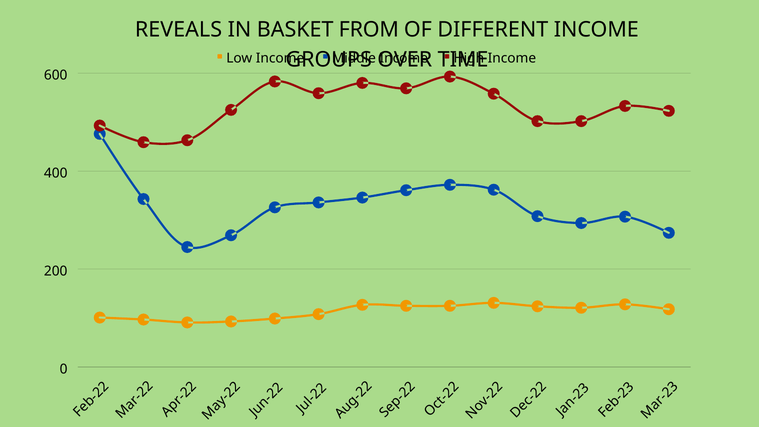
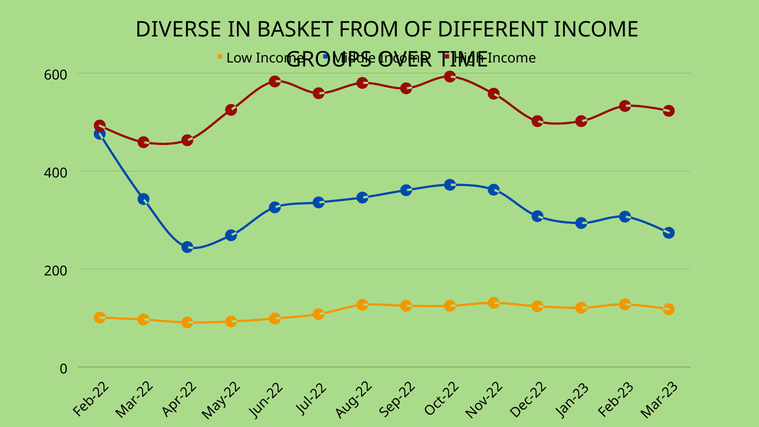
REVEALS: REVEALS -> DIVERSE
